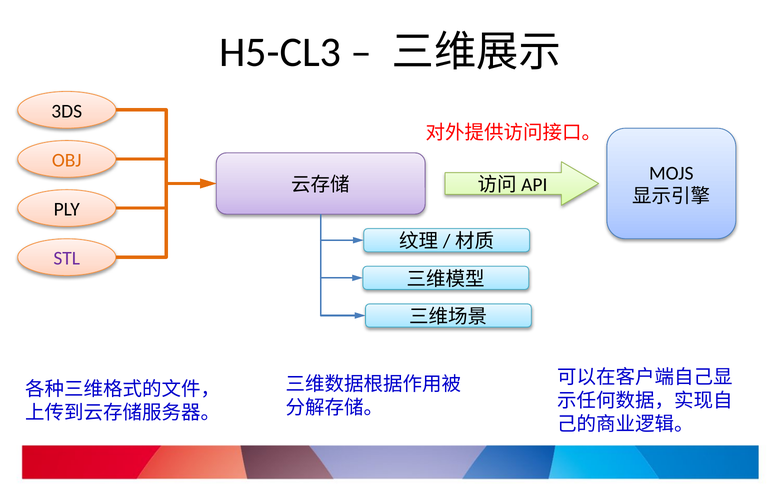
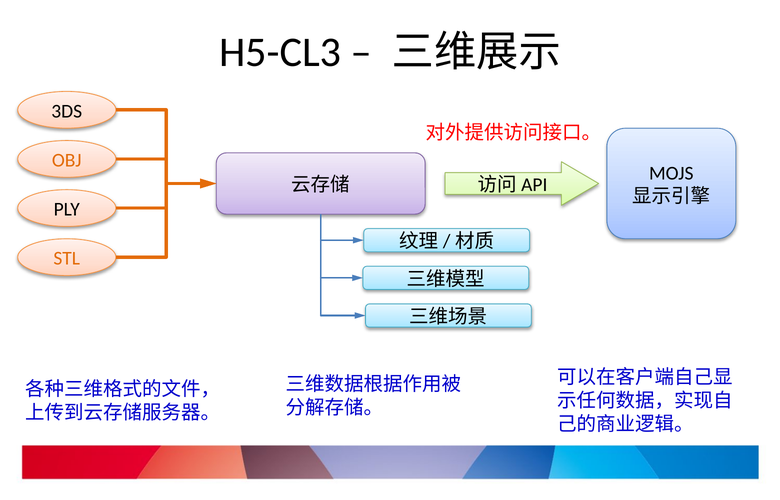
STL colour: purple -> orange
